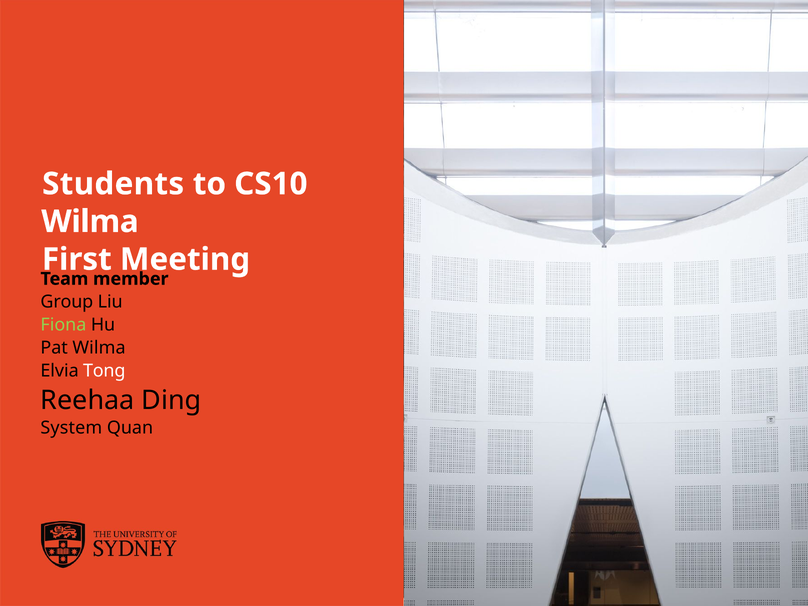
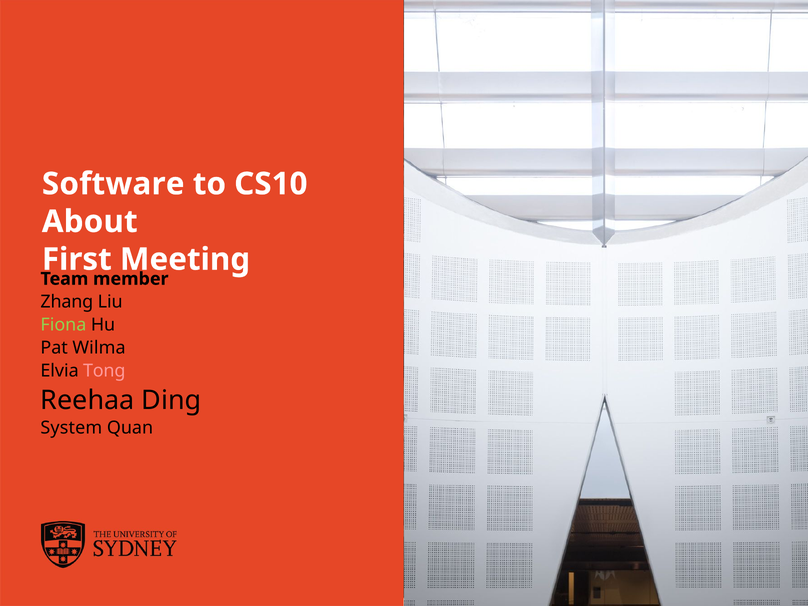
Students: Students -> Software
Wilma at (90, 222): Wilma -> About
Group: Group -> Zhang
Tong colour: white -> pink
